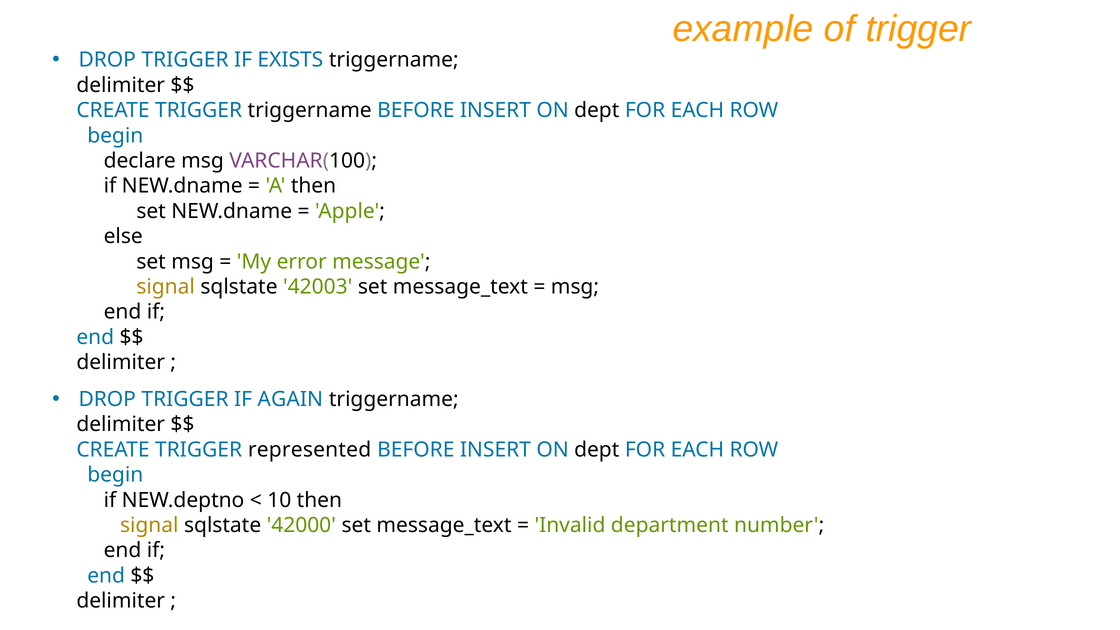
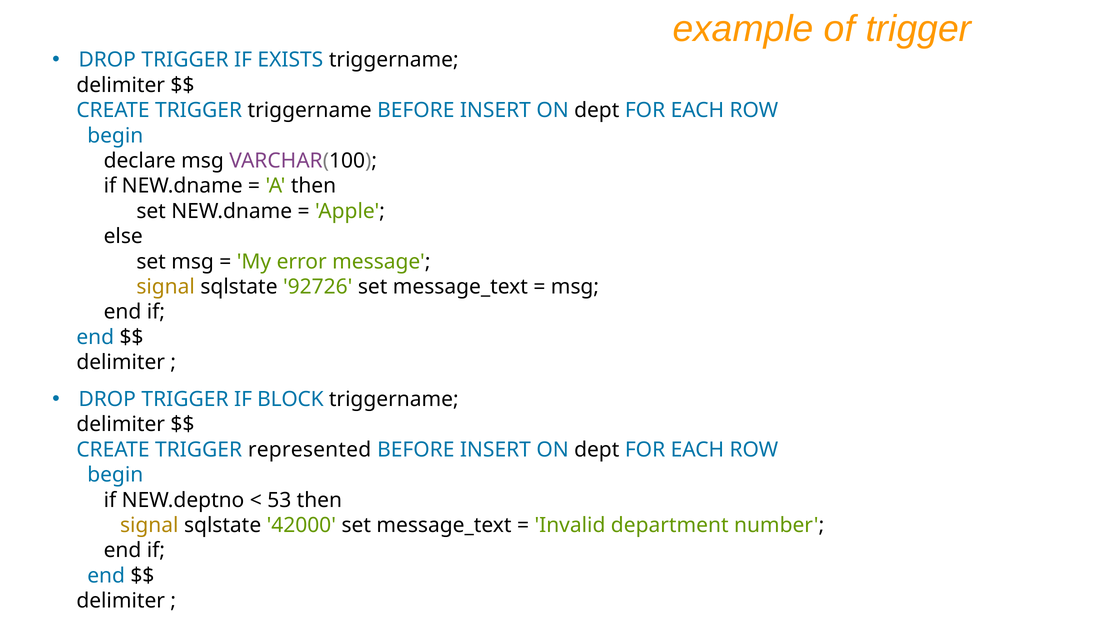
42003: 42003 -> 92726
AGAIN: AGAIN -> BLOCK
10: 10 -> 53
